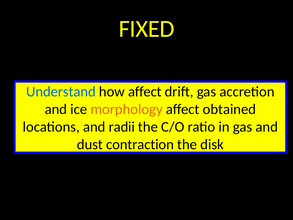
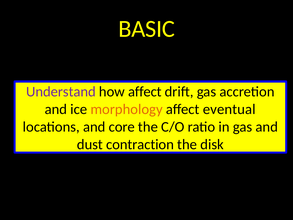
FIXED: FIXED -> BASIC
Understand colour: blue -> purple
obtained: obtained -> eventual
radii: radii -> core
